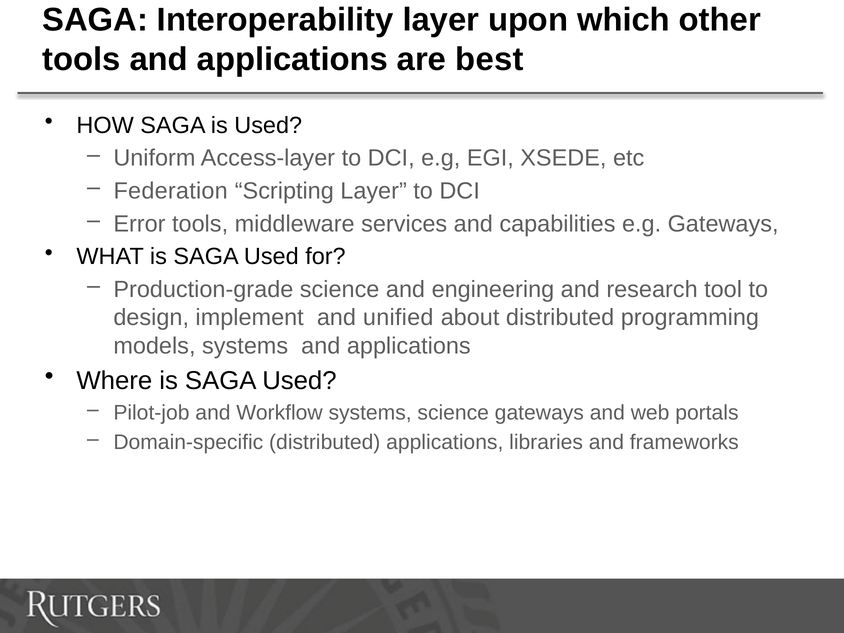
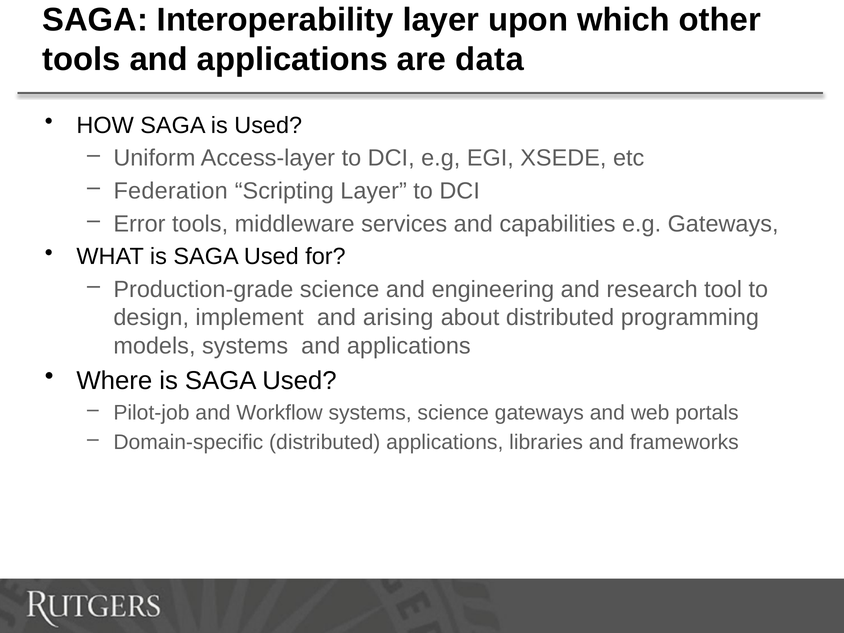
best: best -> data
unified: unified -> arising
